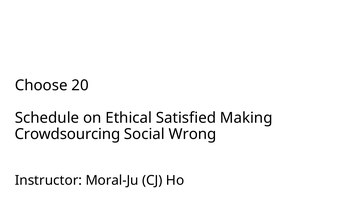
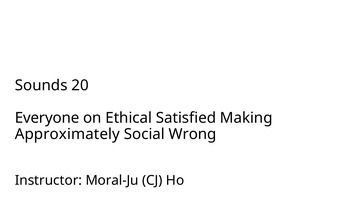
Choose: Choose -> Sounds
Schedule: Schedule -> Everyone
Crowdsourcing: Crowdsourcing -> Approximately
